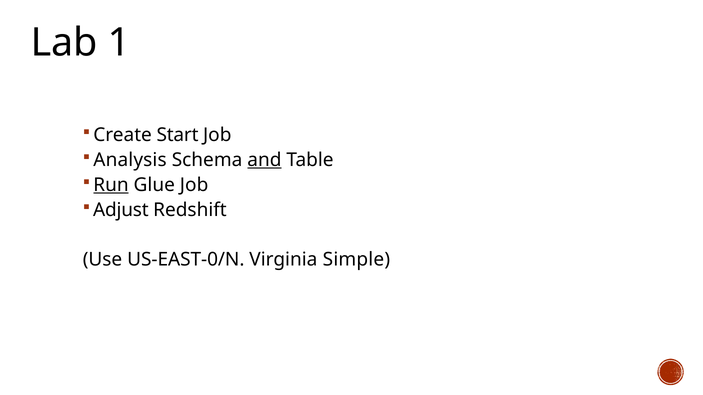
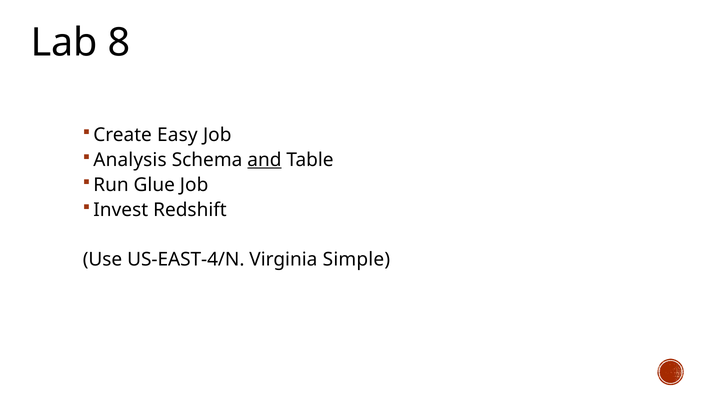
1: 1 -> 8
Start: Start -> Easy
Run underline: present -> none
Adjust: Adjust -> Invest
US-EAST-0/N: US-EAST-0/N -> US-EAST-4/N
